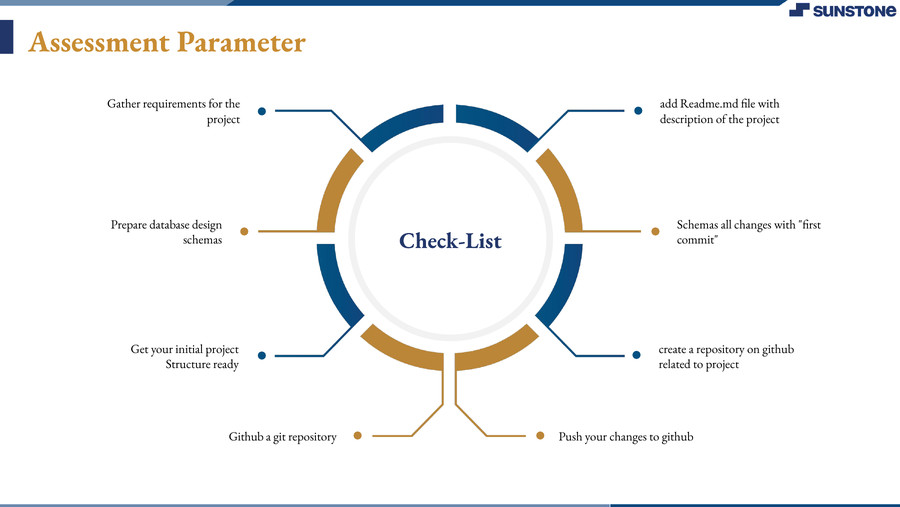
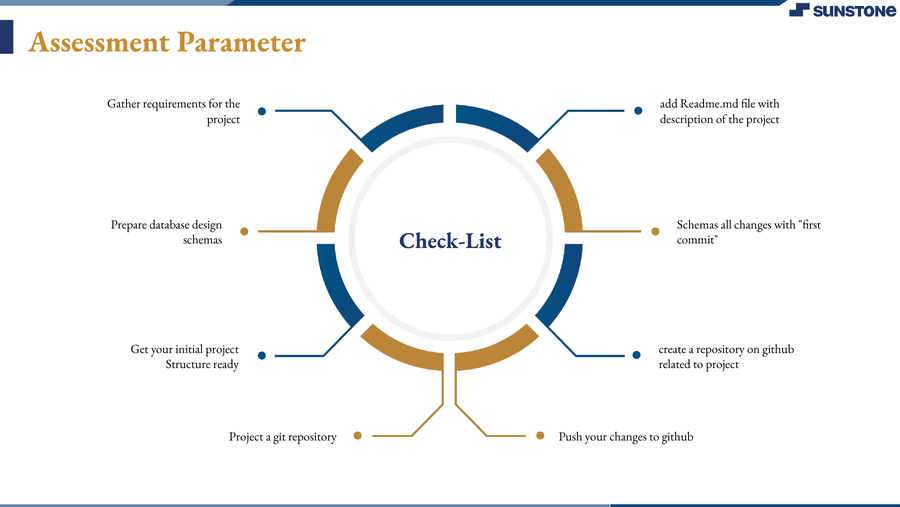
Github at (246, 436): Github -> Project
